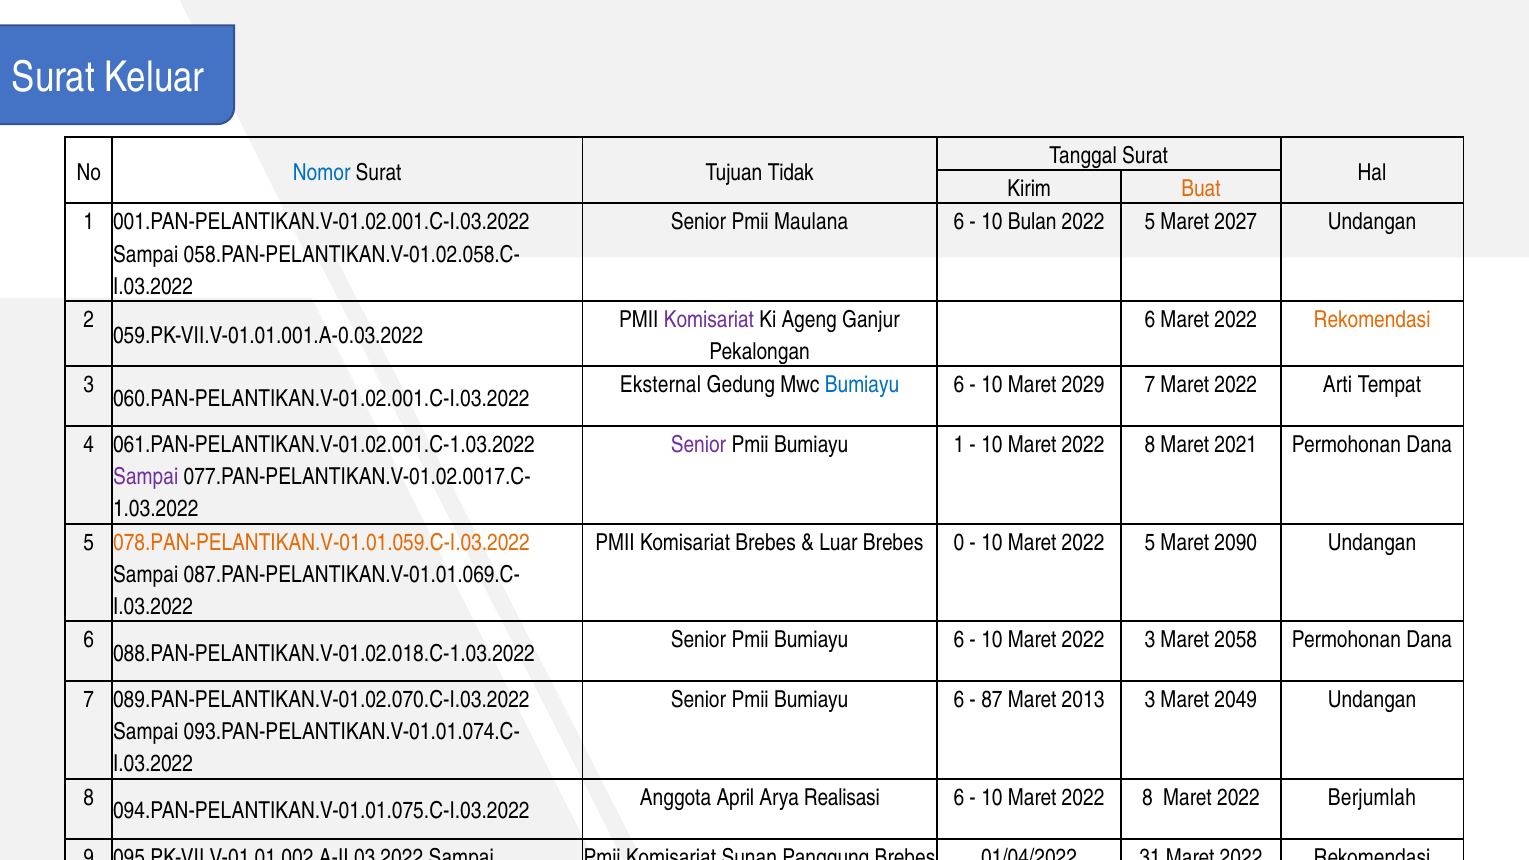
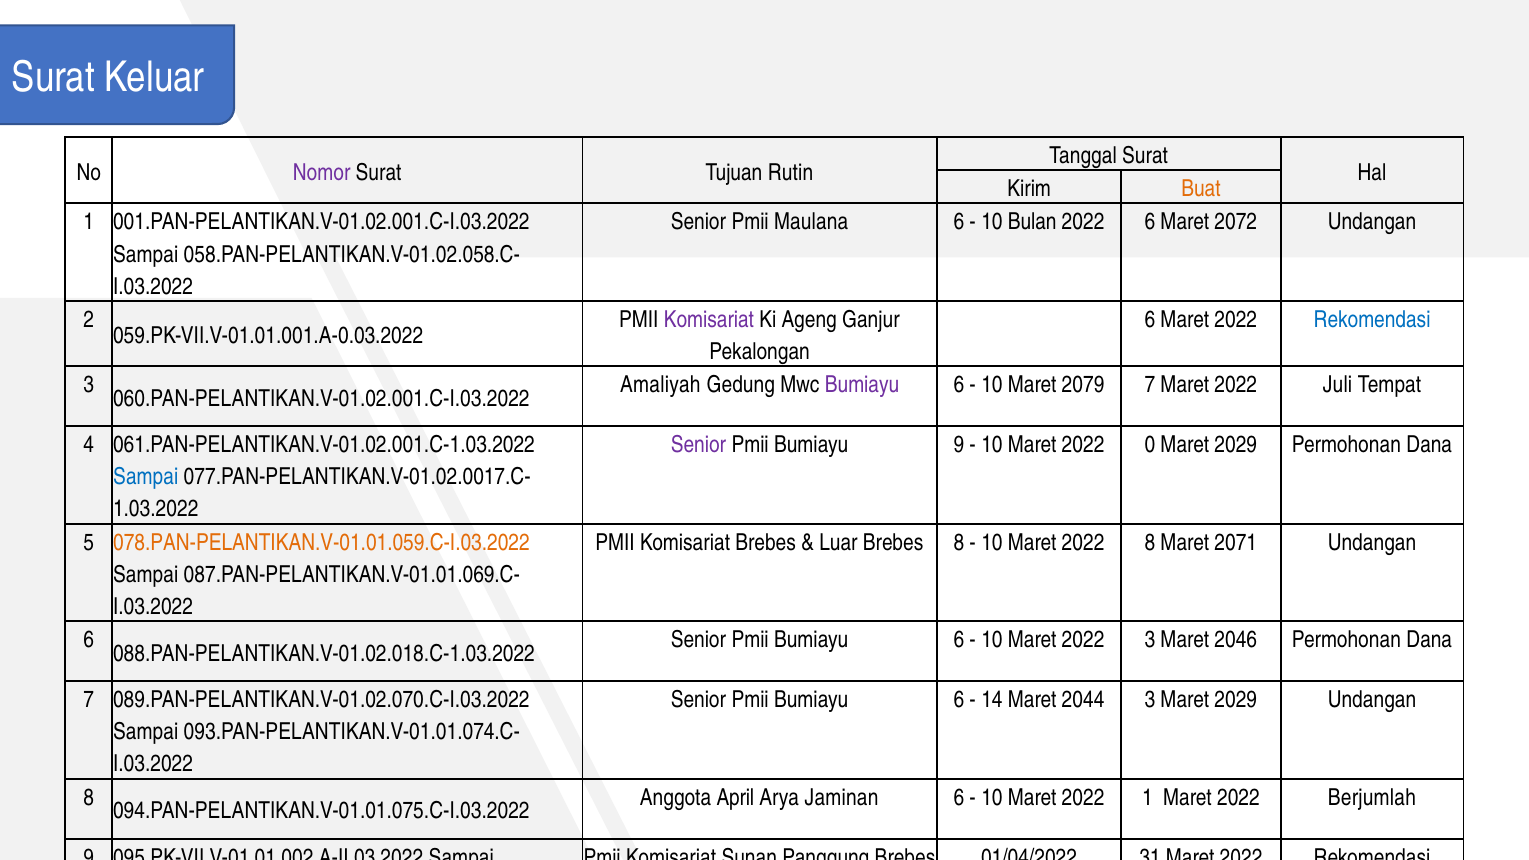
Nomor colour: blue -> purple
Tidak: Tidak -> Rutin
5 at (1150, 222): 5 -> 6
2027: 2027 -> 2072
Rekomendasi at (1372, 320) colour: orange -> blue
Eksternal: Eksternal -> Amaliyah
Bumiayu at (862, 385) colour: blue -> purple
2029: 2029 -> 2079
Arti: Arti -> Juli
Bumiayu 1: 1 -> 9
8 at (1150, 445): 8 -> 0
2021 at (1236, 445): 2021 -> 2029
Sampai at (146, 477) colour: purple -> blue
Brebes 0: 0 -> 8
Maret 2022 5: 5 -> 8
2090: 2090 -> 2071
2058: 2058 -> 2046
87: 87 -> 14
2013: 2013 -> 2044
3 Maret 2049: 2049 -> 2029
Realisasi: Realisasi -> Jaminan
8 at (1147, 798): 8 -> 1
